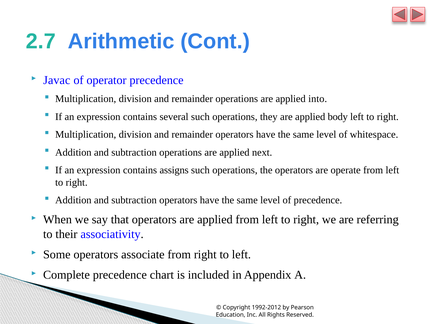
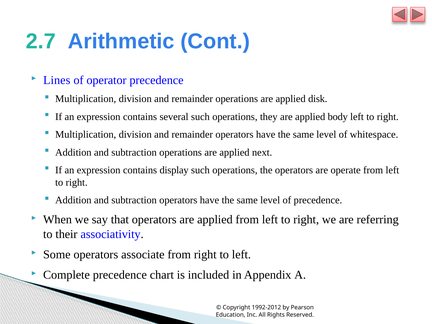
Javac: Javac -> Lines
into: into -> disk
assigns: assigns -> display
